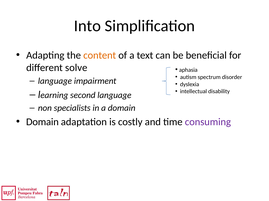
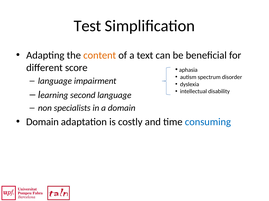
Into: Into -> Test
solve: solve -> score
consuming colour: purple -> blue
